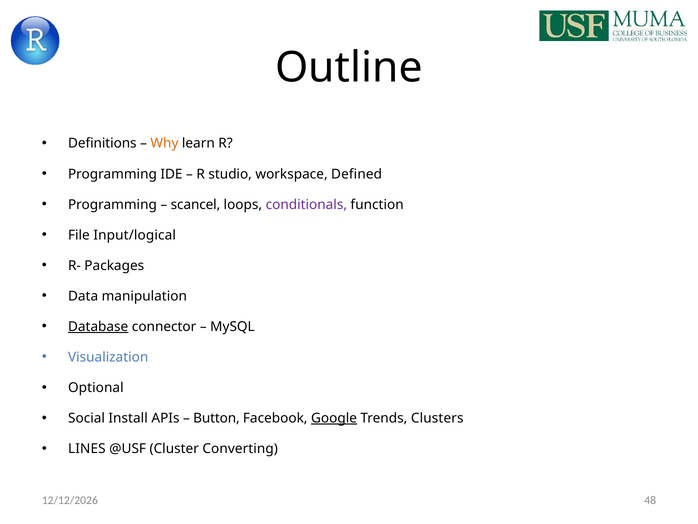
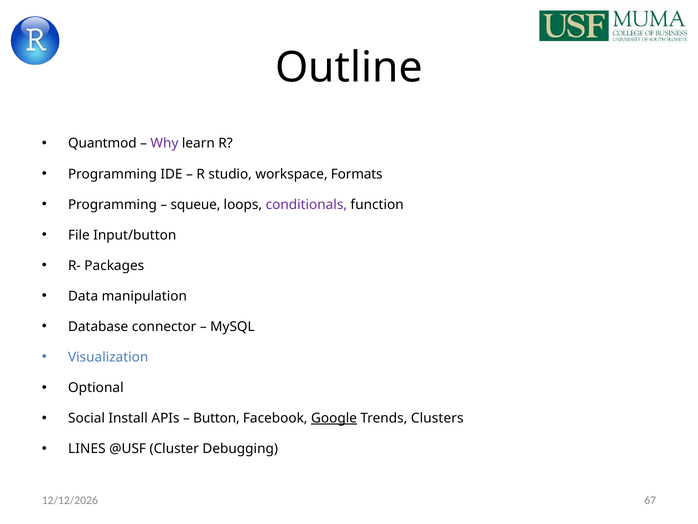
Definitions: Definitions -> Quantmod
Why colour: orange -> purple
Defined: Defined -> Formats
scancel: scancel -> squeue
Input/logical: Input/logical -> Input/button
Database underline: present -> none
Converting: Converting -> Debugging
48: 48 -> 67
